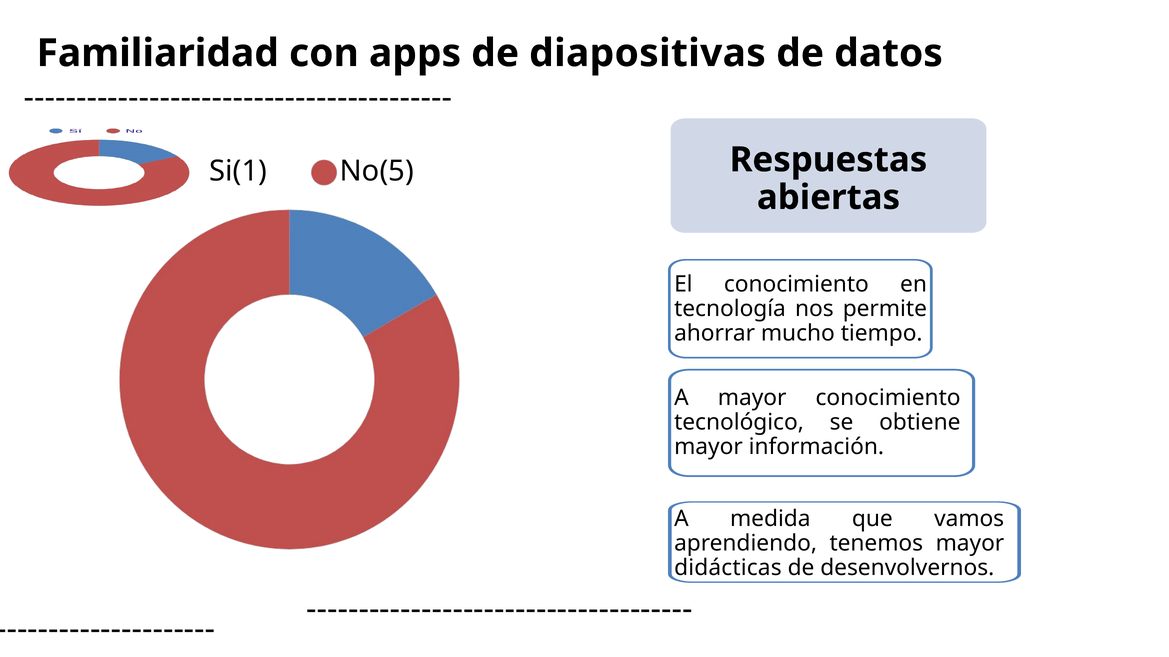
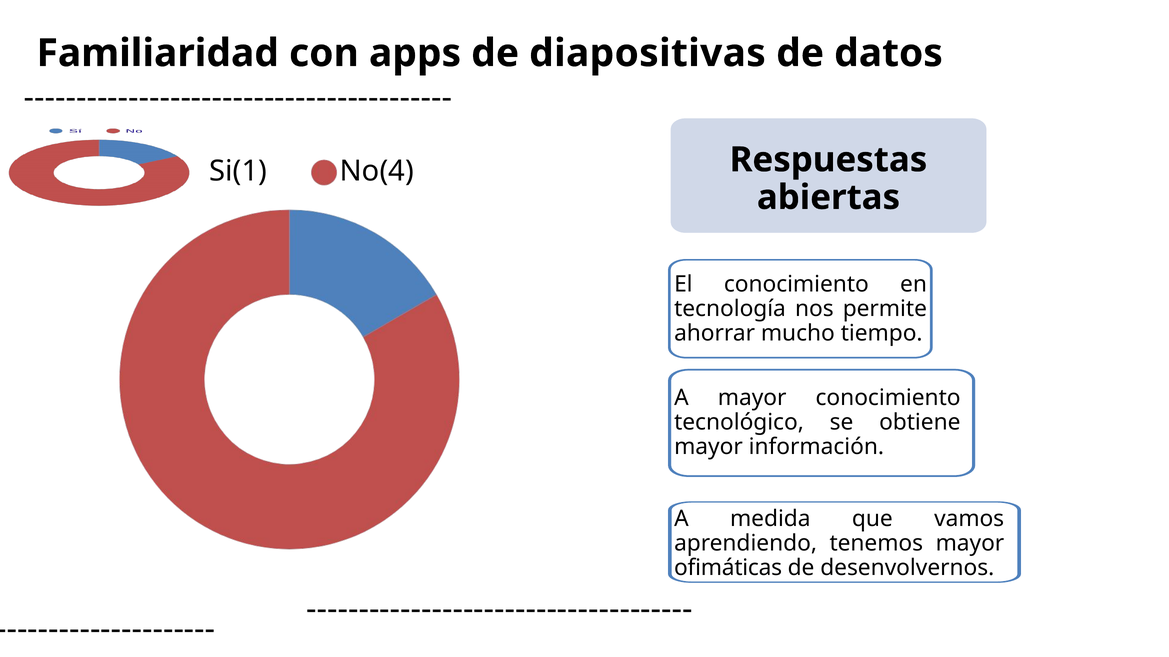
No(5: No(5 -> No(4
didácticas: didácticas -> ofimáticas
